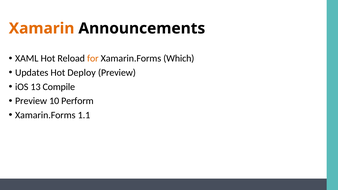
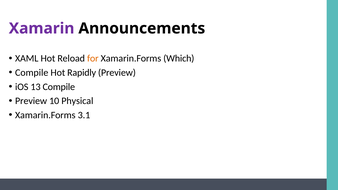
Xamarin colour: orange -> purple
Updates at (32, 73): Updates -> Compile
Deploy: Deploy -> Rapidly
Perform: Perform -> Physical
1.1: 1.1 -> 3.1
